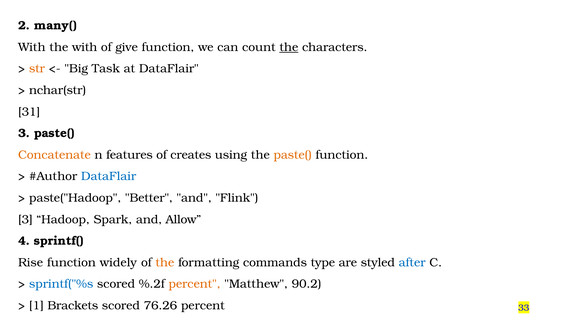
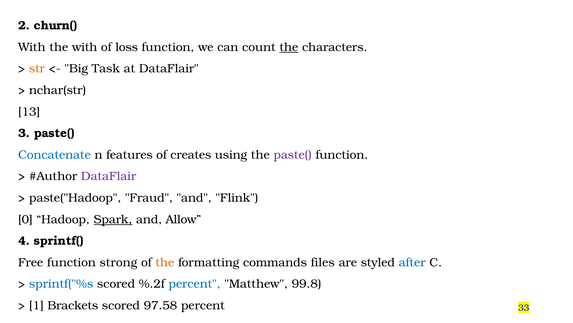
many(: many( -> churn(
give: give -> loss
31: 31 -> 13
Concatenate colour: orange -> blue
paste( at (293, 155) colour: orange -> purple
DataFlair at (109, 176) colour: blue -> purple
Better: Better -> Fraud
3 at (25, 219): 3 -> 0
Spark underline: none -> present
Rise: Rise -> Free
widely: widely -> strong
type: type -> files
percent at (195, 283) colour: orange -> blue
90.2: 90.2 -> 99.8
76.26: 76.26 -> 97.58
